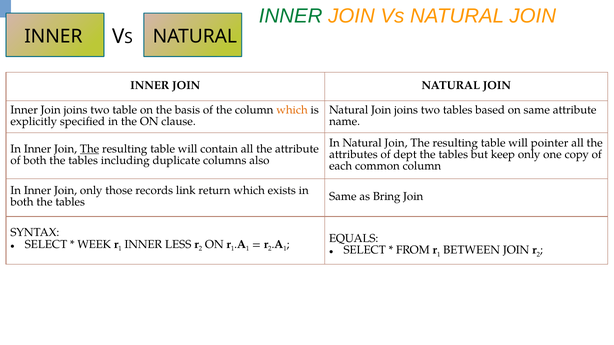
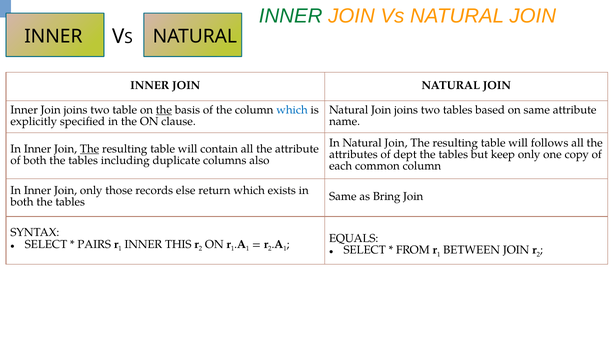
the at (164, 110) underline: none -> present
which at (292, 110) colour: orange -> blue
pointer: pointer -> follows
link: link -> else
WEEK: WEEK -> PAIRS
LESS: LESS -> THIS
